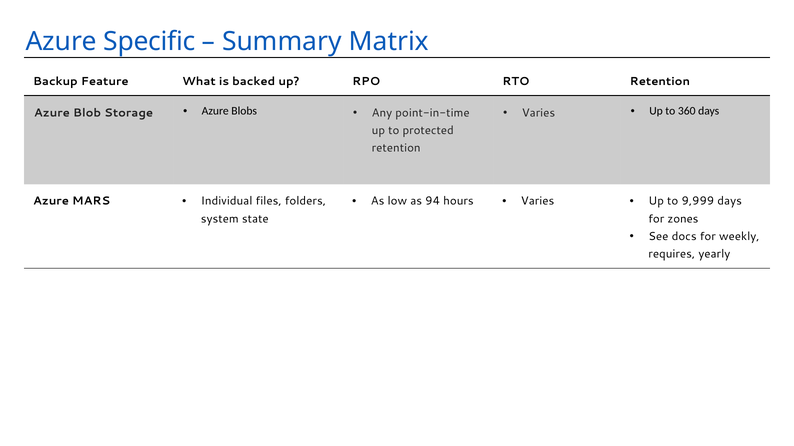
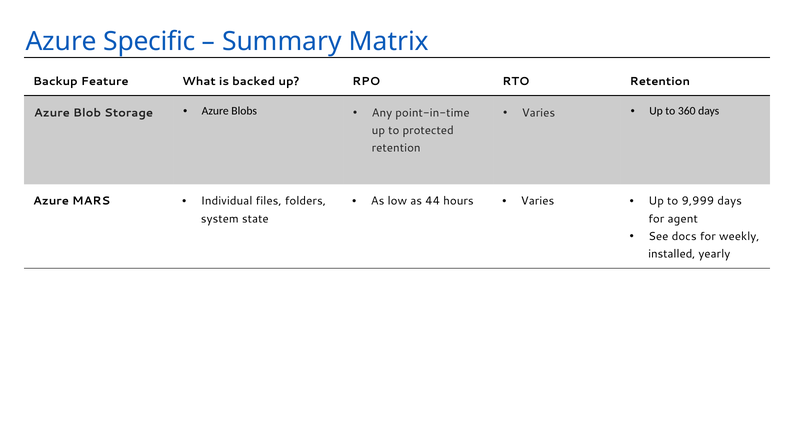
94: 94 -> 44
zones: zones -> agent
requires: requires -> installed
